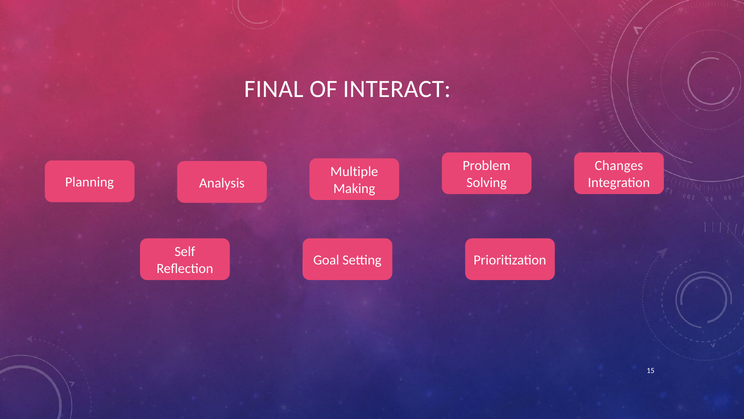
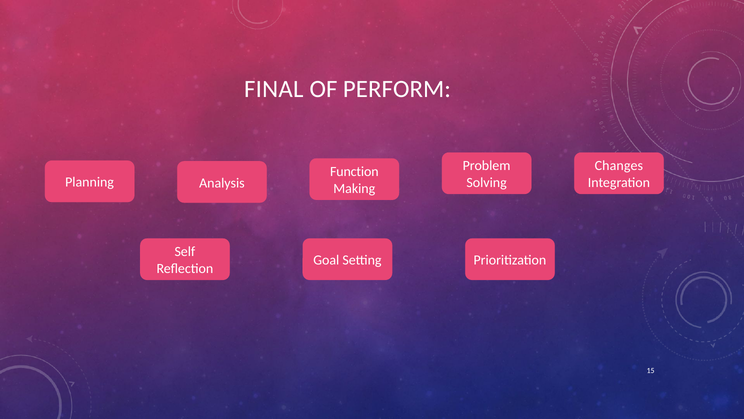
INTERACT: INTERACT -> PERFORM
Multiple: Multiple -> Function
